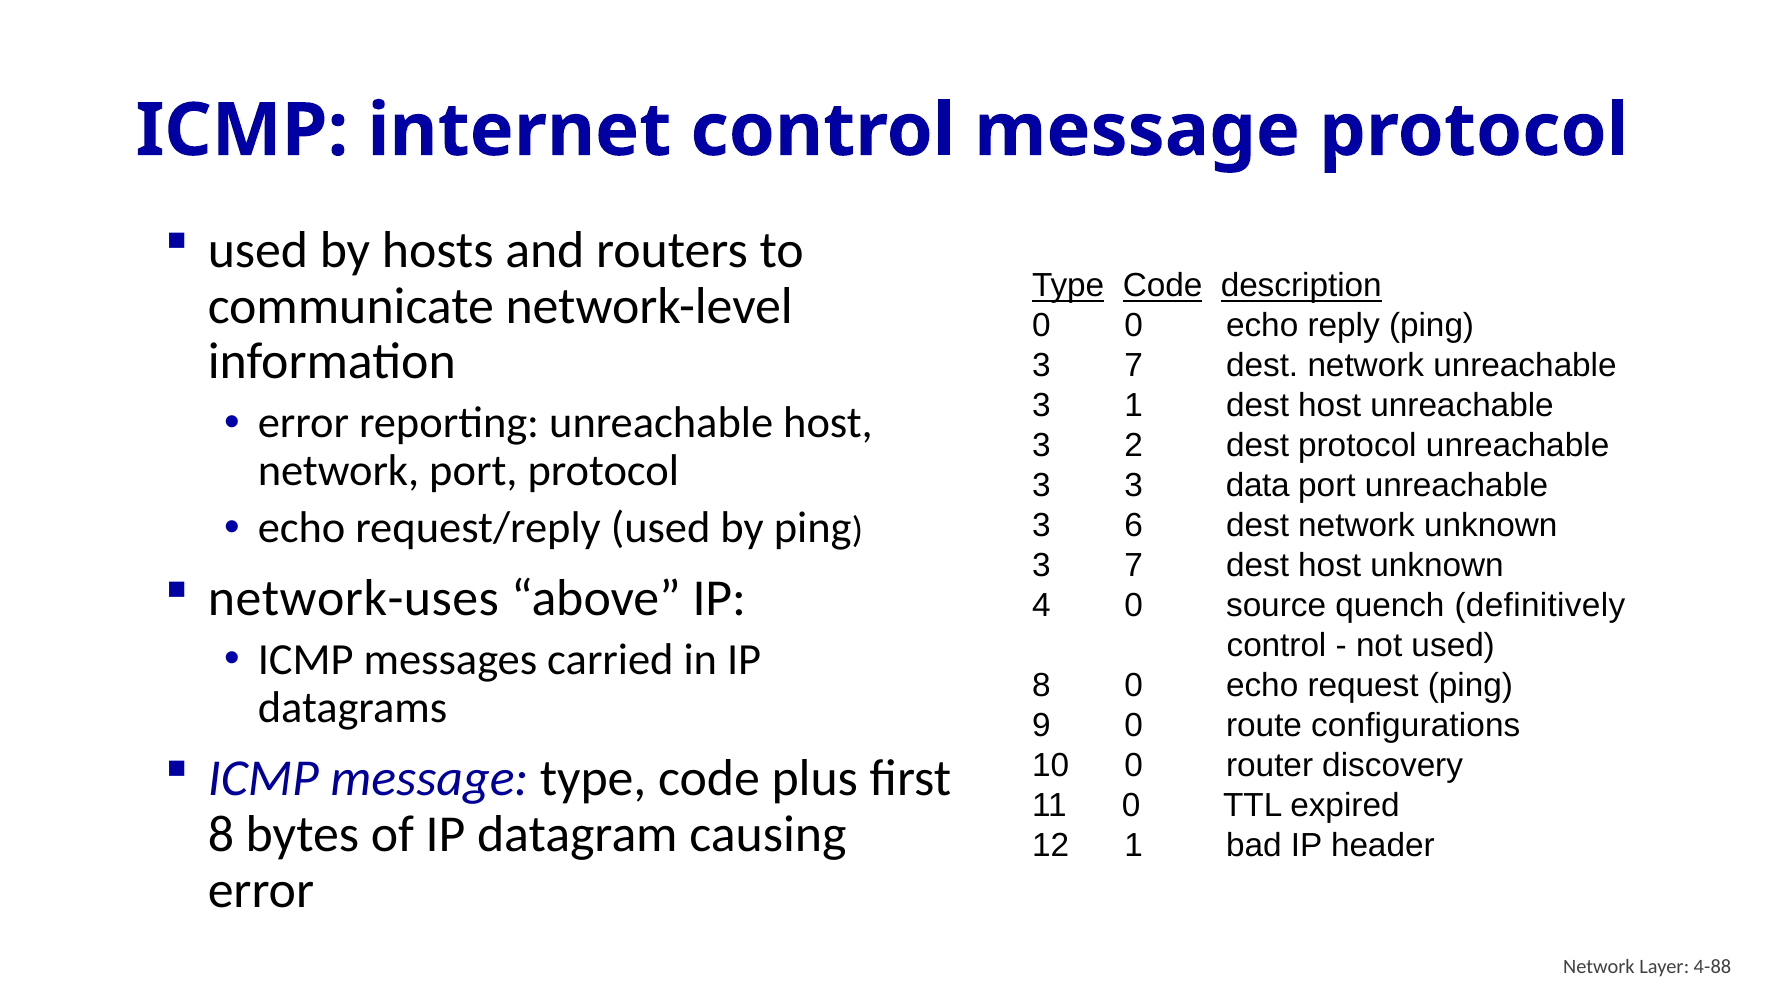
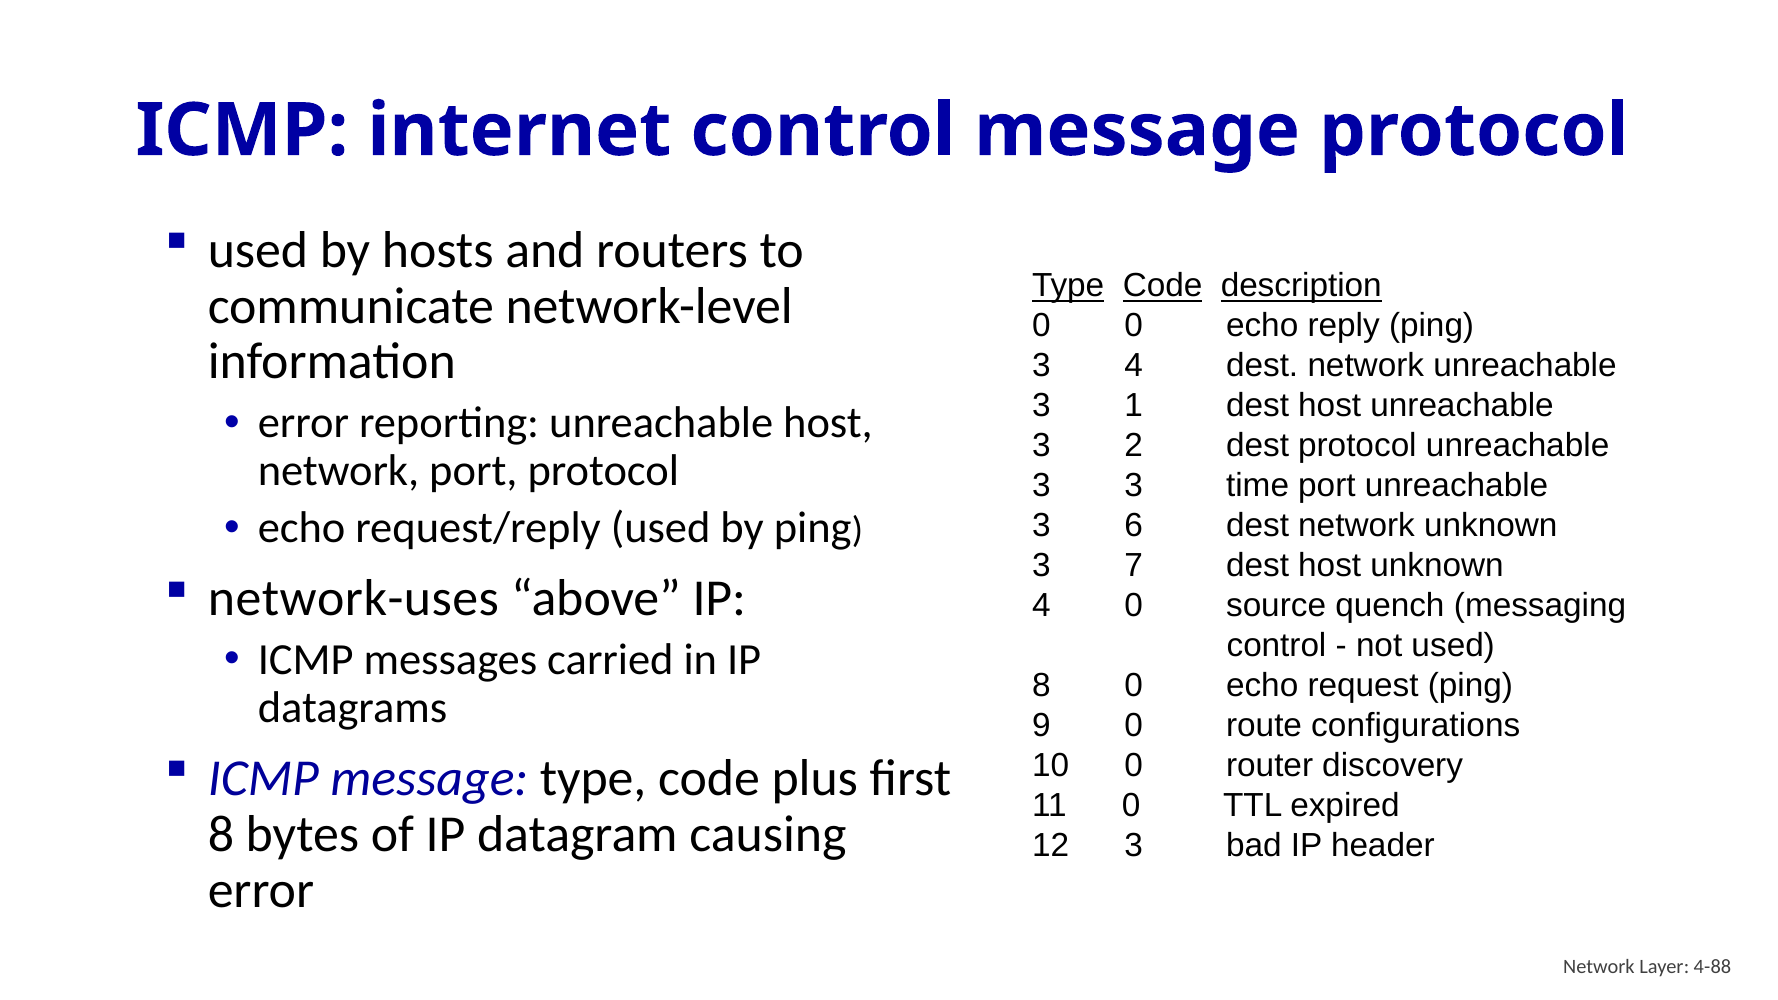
7 at (1134, 366): 7 -> 4
data: data -> time
definitively: definitively -> messaging
12 1: 1 -> 3
